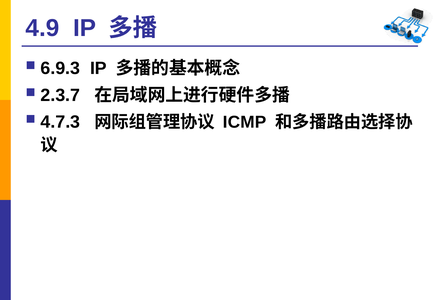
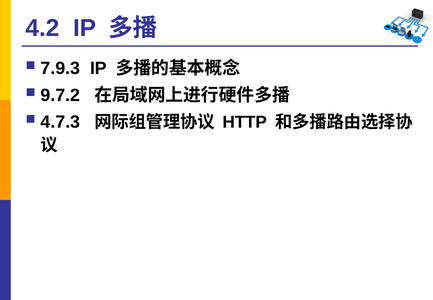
4.9: 4.9 -> 4.2
6.9.3: 6.9.3 -> 7.9.3
2.3.7: 2.3.7 -> 9.7.2
ICMP: ICMP -> HTTP
